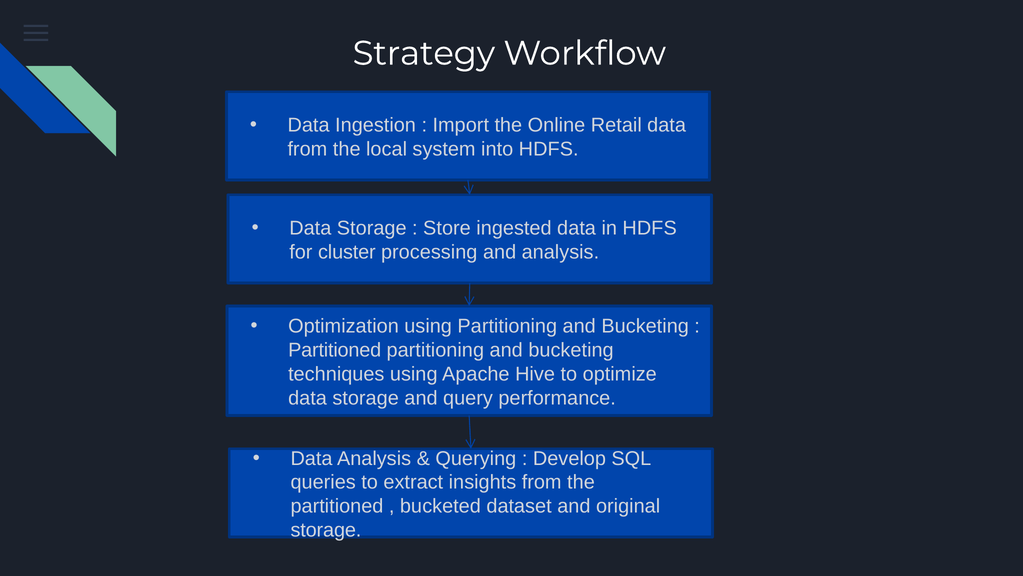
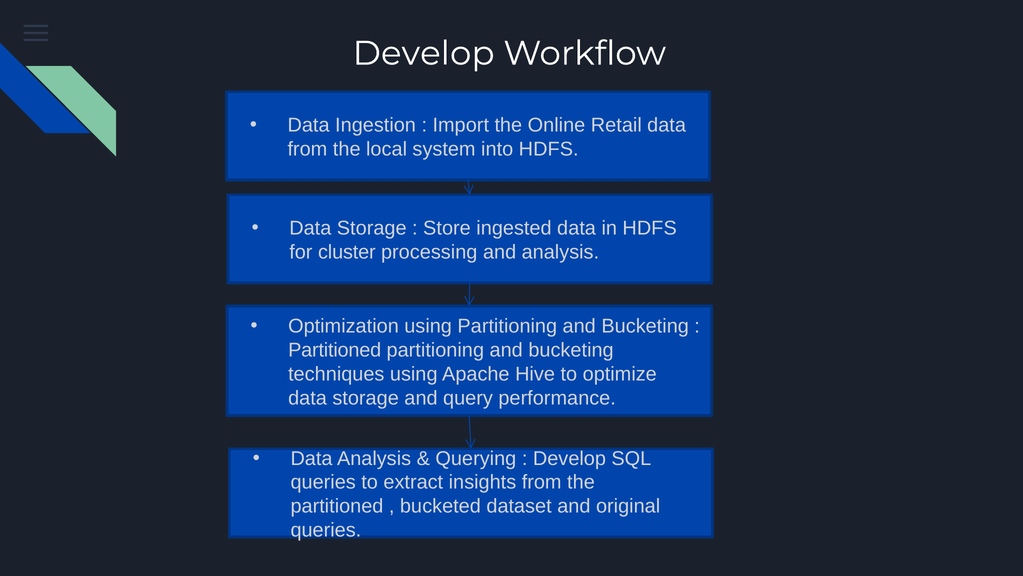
Strategy at (424, 53): Strategy -> Develop
storage at (326, 530): storage -> queries
